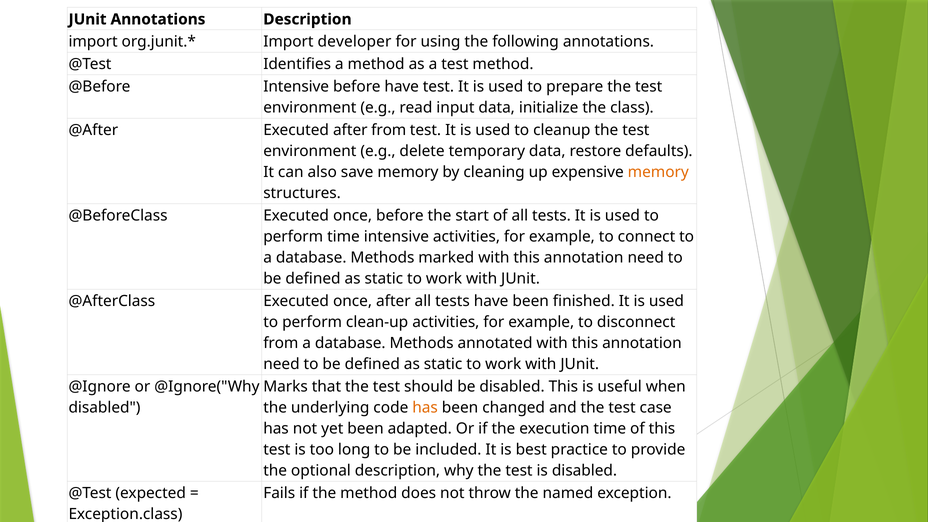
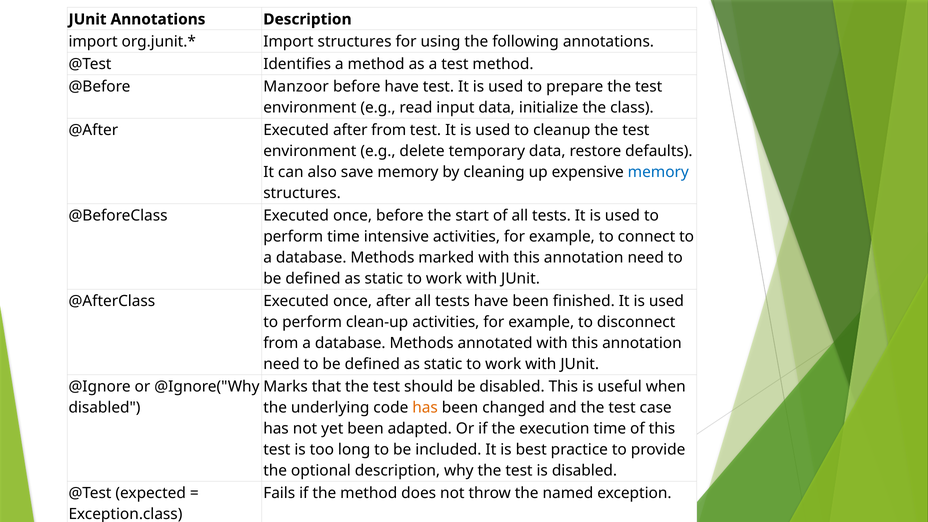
Import developer: developer -> structures
@Before Intensive: Intensive -> Manzoor
memory at (658, 172) colour: orange -> blue
